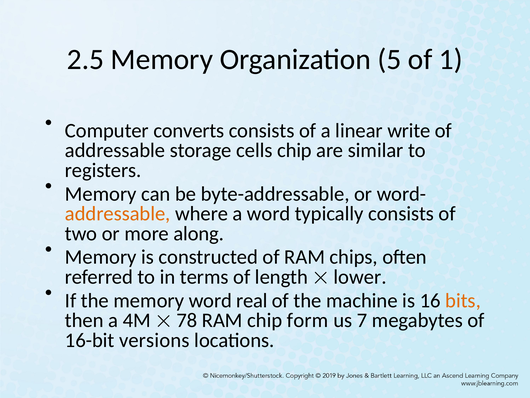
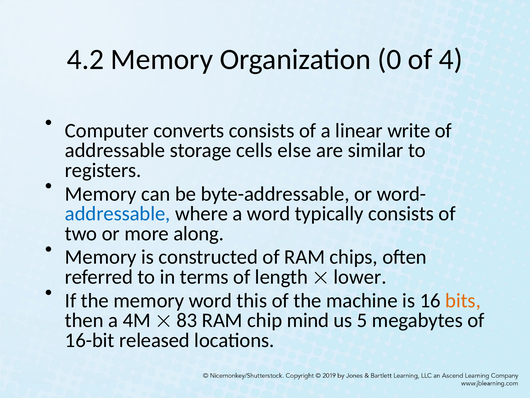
2.5: 2.5 -> 4.2
5: 5 -> 0
1: 1 -> 4
cells chip: chip -> else
addressable at (118, 213) colour: orange -> blue
real: real -> this
78: 78 -> 83
form: form -> mind
7: 7 -> 5
versions: versions -> released
